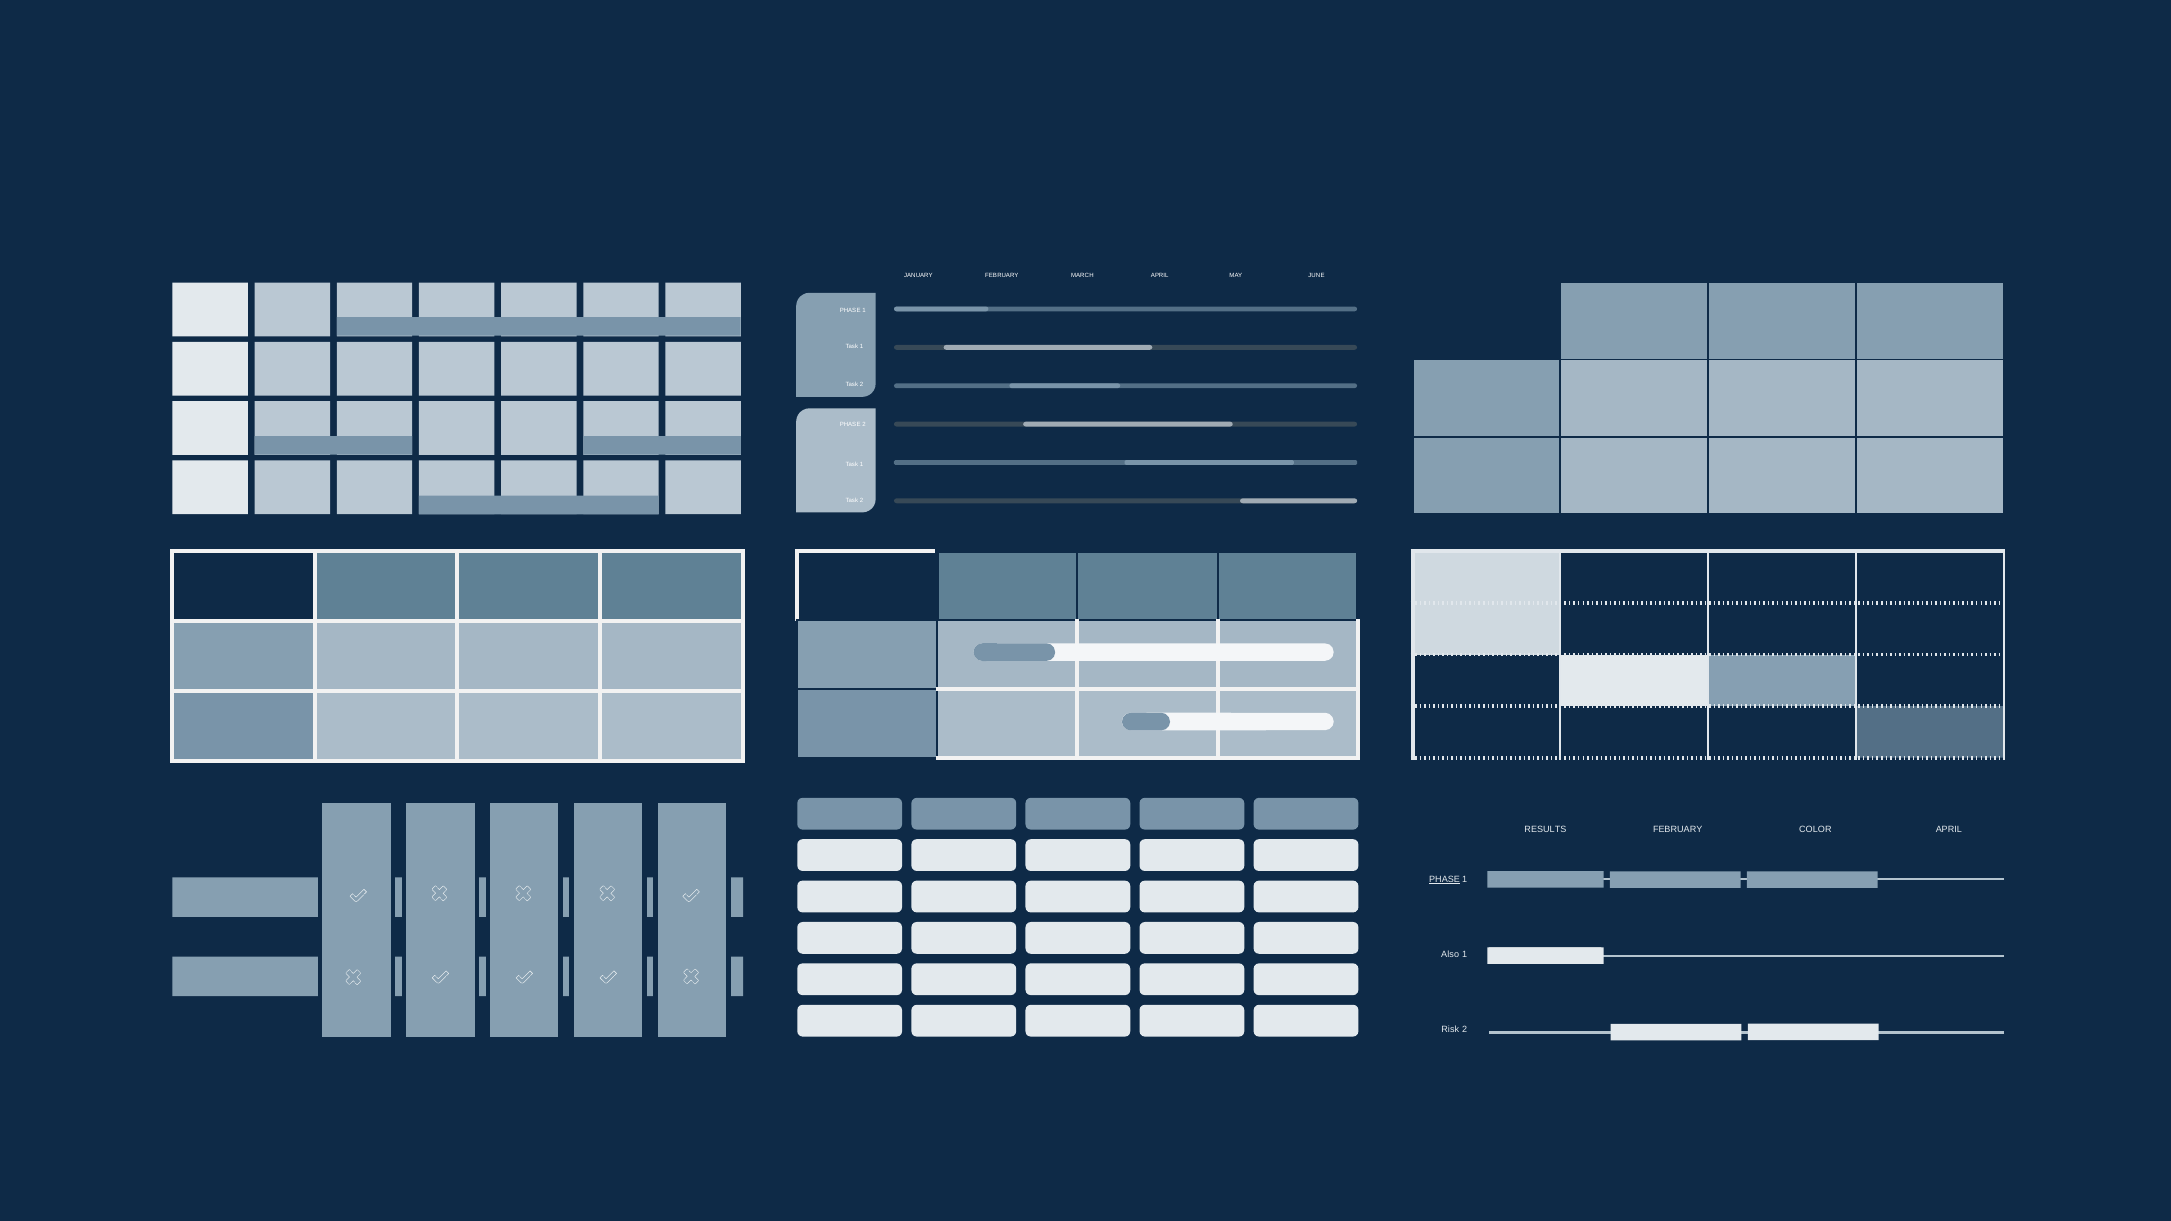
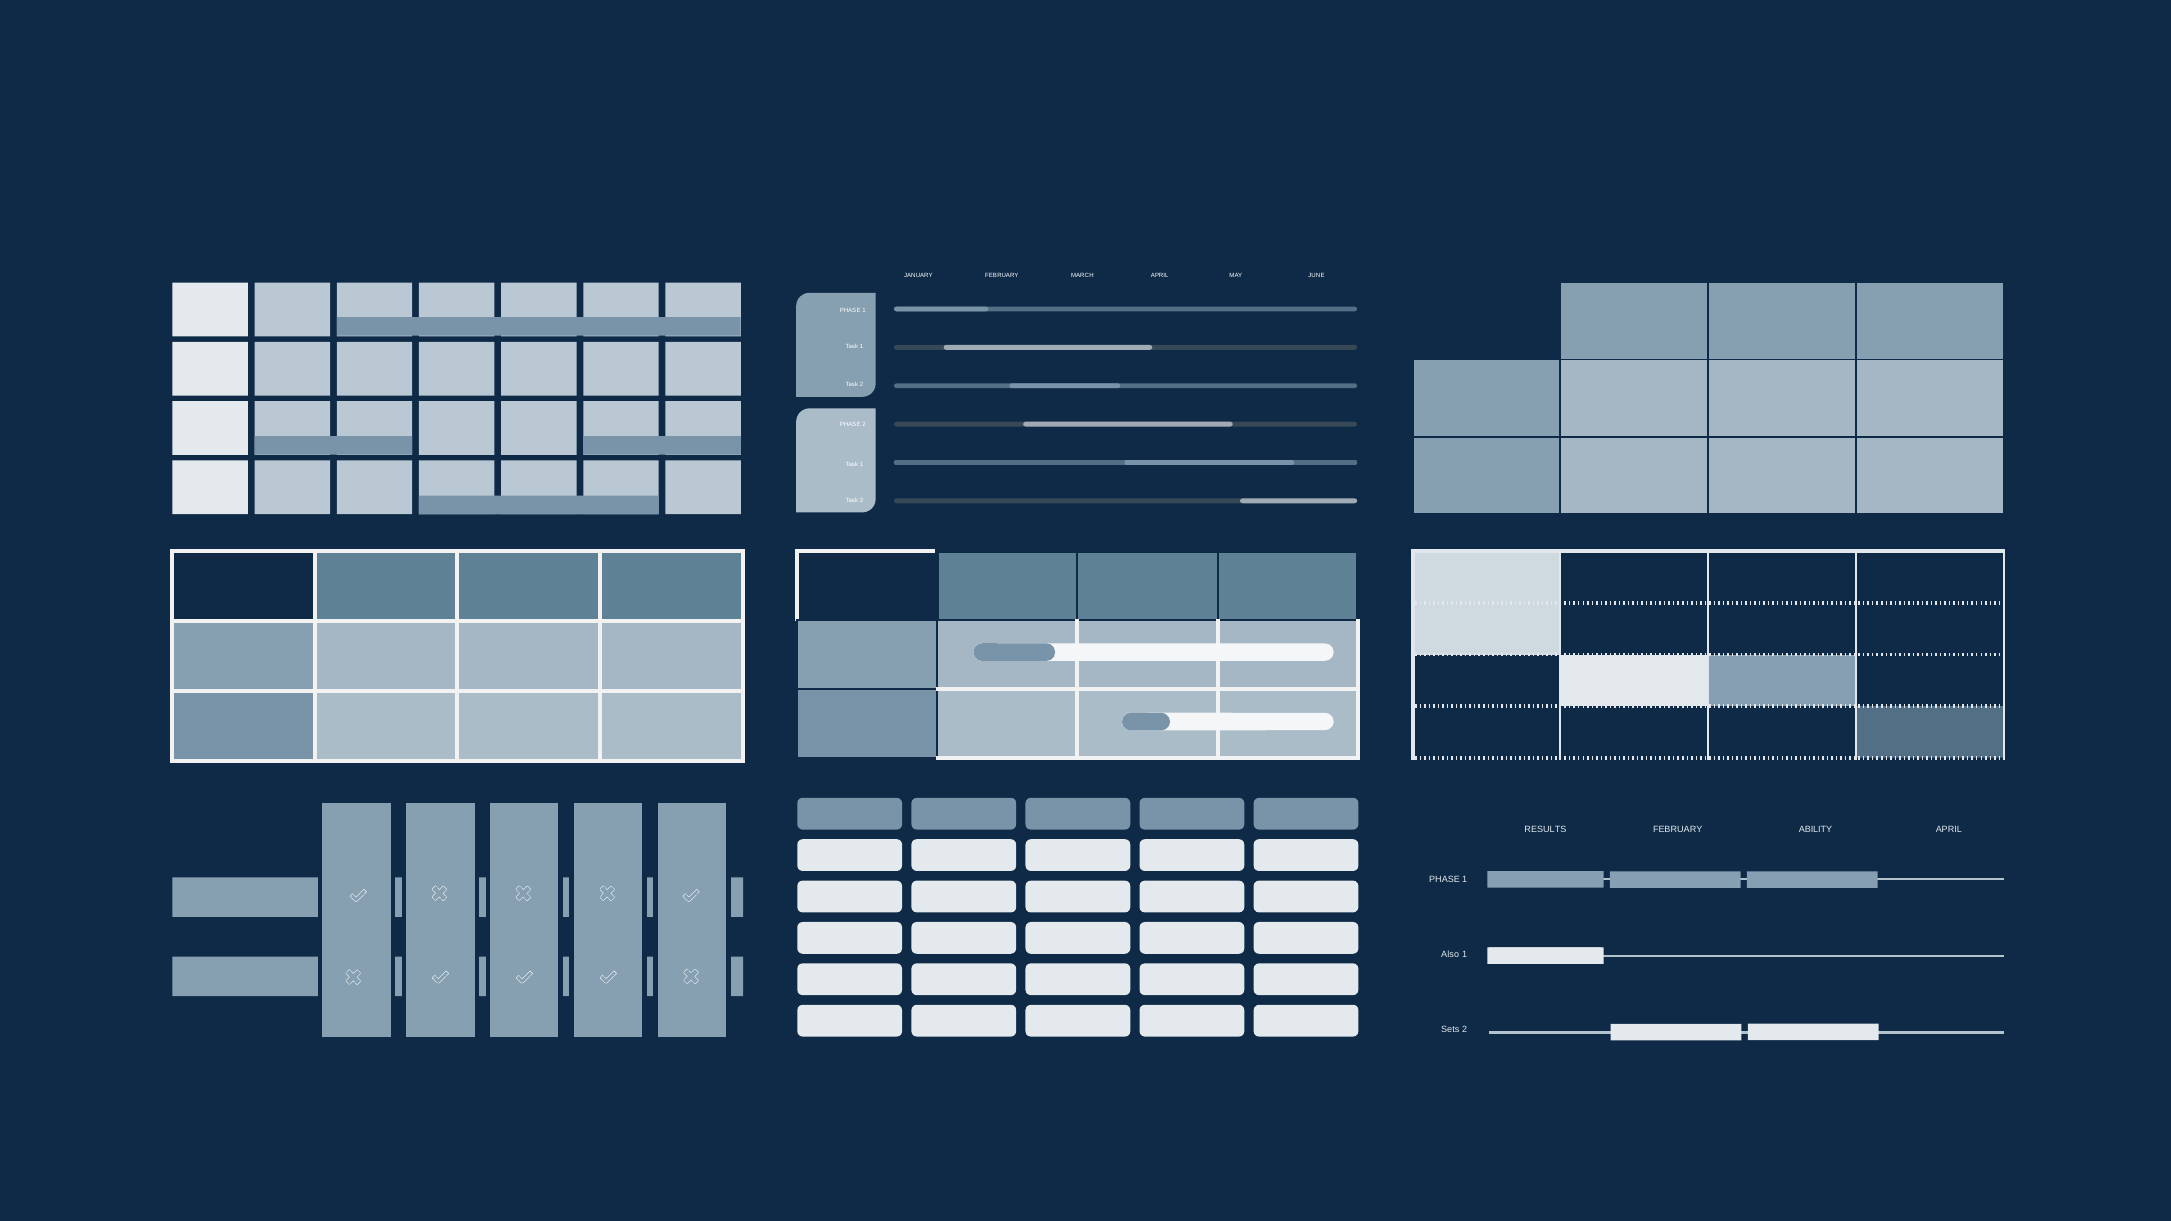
COLOR: COLOR -> ABILITY
PHASE at (1445, 880) underline: present -> none
Risk: Risk -> Sets
